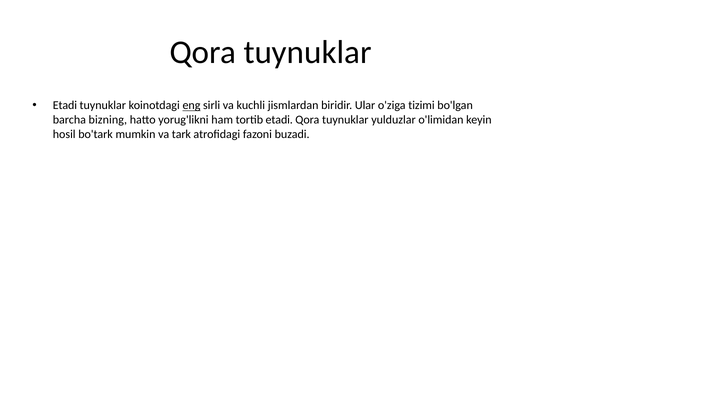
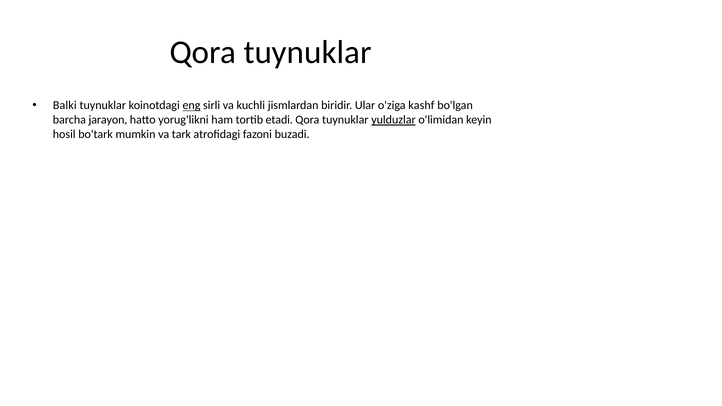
Etadi at (65, 106): Etadi -> Balki
tizimi: tizimi -> kashf
bizning: bizning -> jarayon
yulduzlar underline: none -> present
